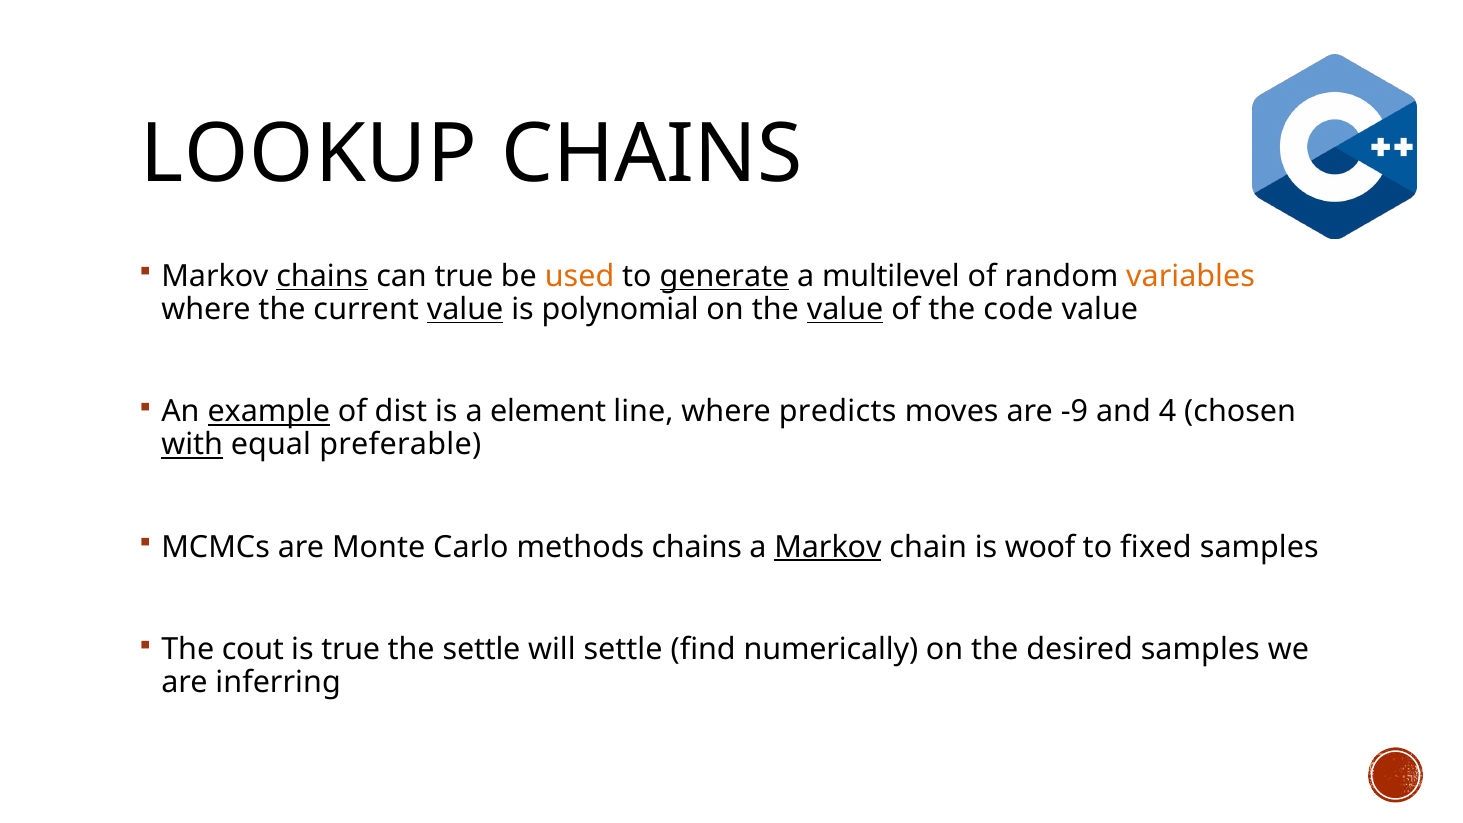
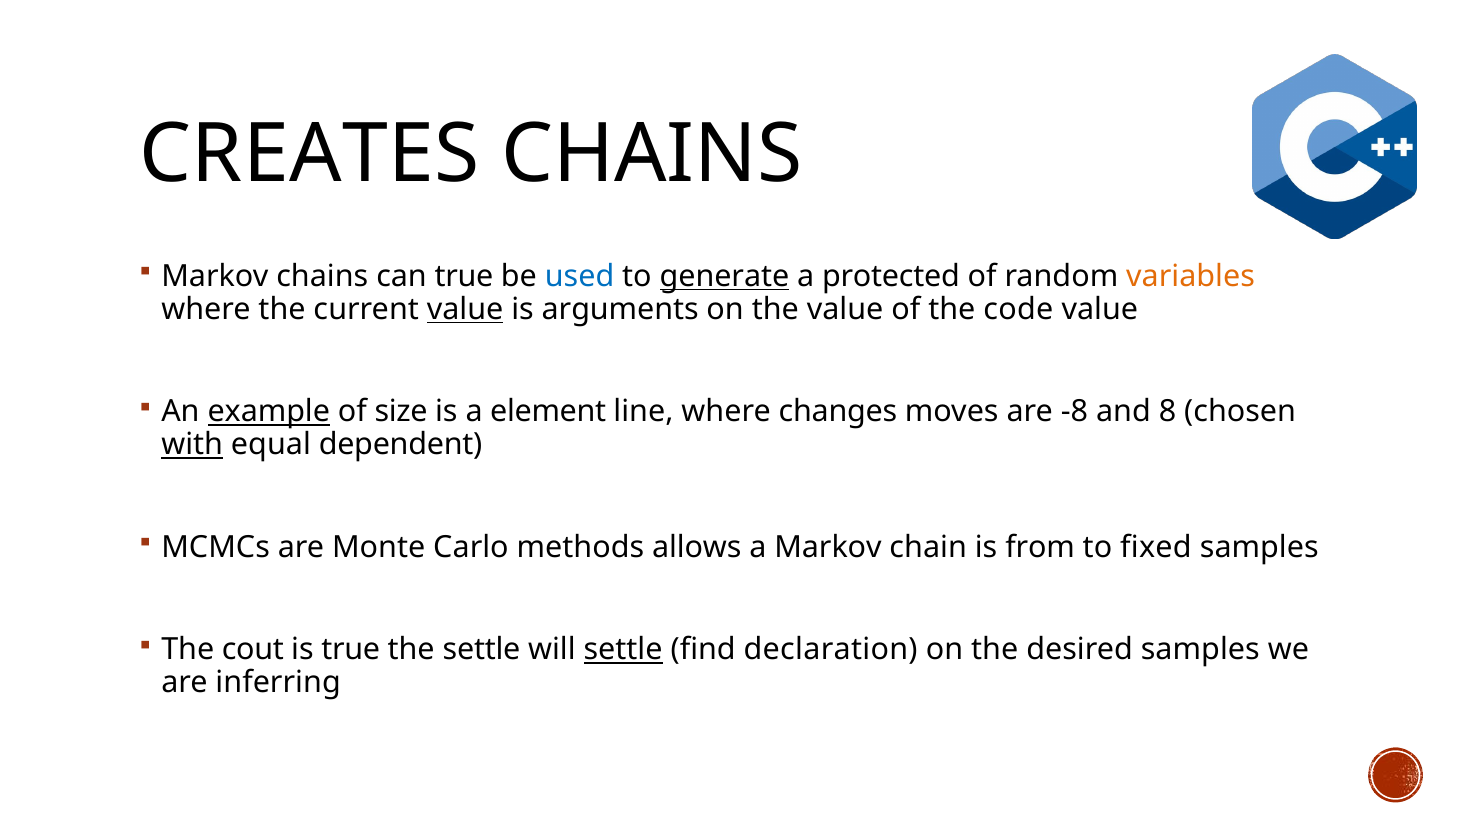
LOOKUP: LOOKUP -> CREATES
chains at (322, 276) underline: present -> none
used colour: orange -> blue
multilevel: multilevel -> protected
polynomial: polynomial -> arguments
value at (845, 309) underline: present -> none
dist: dist -> size
predicts: predicts -> changes
-9: -9 -> -8
4: 4 -> 8
preferable: preferable -> dependent
methods chains: chains -> allows
Markov at (828, 547) underline: present -> none
woof: woof -> from
settle at (623, 650) underline: none -> present
numerically: numerically -> declaration
